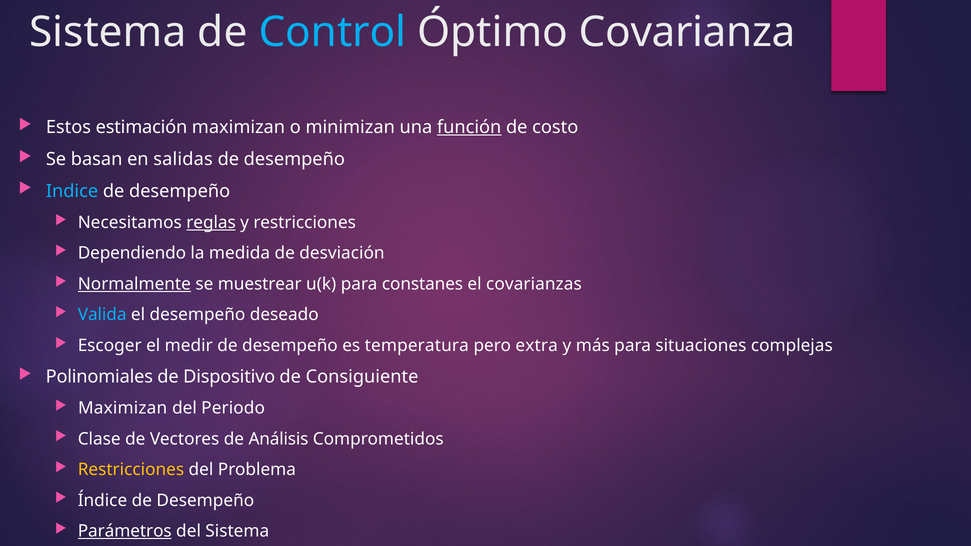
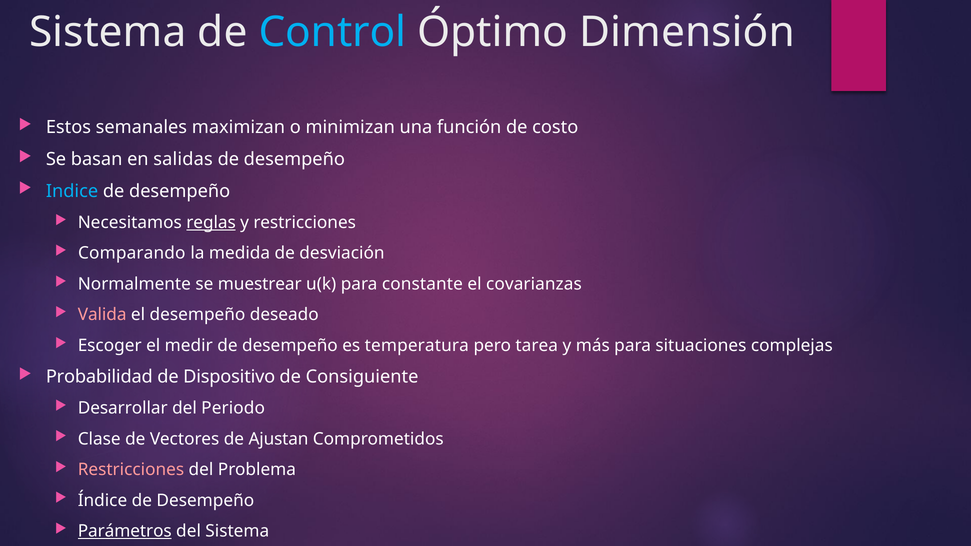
Covarianza: Covarianza -> Dimensión
estimación: estimación -> semanales
función underline: present -> none
Dependiendo: Dependiendo -> Comparando
Normalmente underline: present -> none
constanes: constanes -> constante
Valida colour: light blue -> pink
extra: extra -> tarea
Polinomiales: Polinomiales -> Probabilidad
Maximizan at (123, 408): Maximizan -> Desarrollar
Análisis: Análisis -> Ajustan
Restricciones at (131, 470) colour: yellow -> pink
